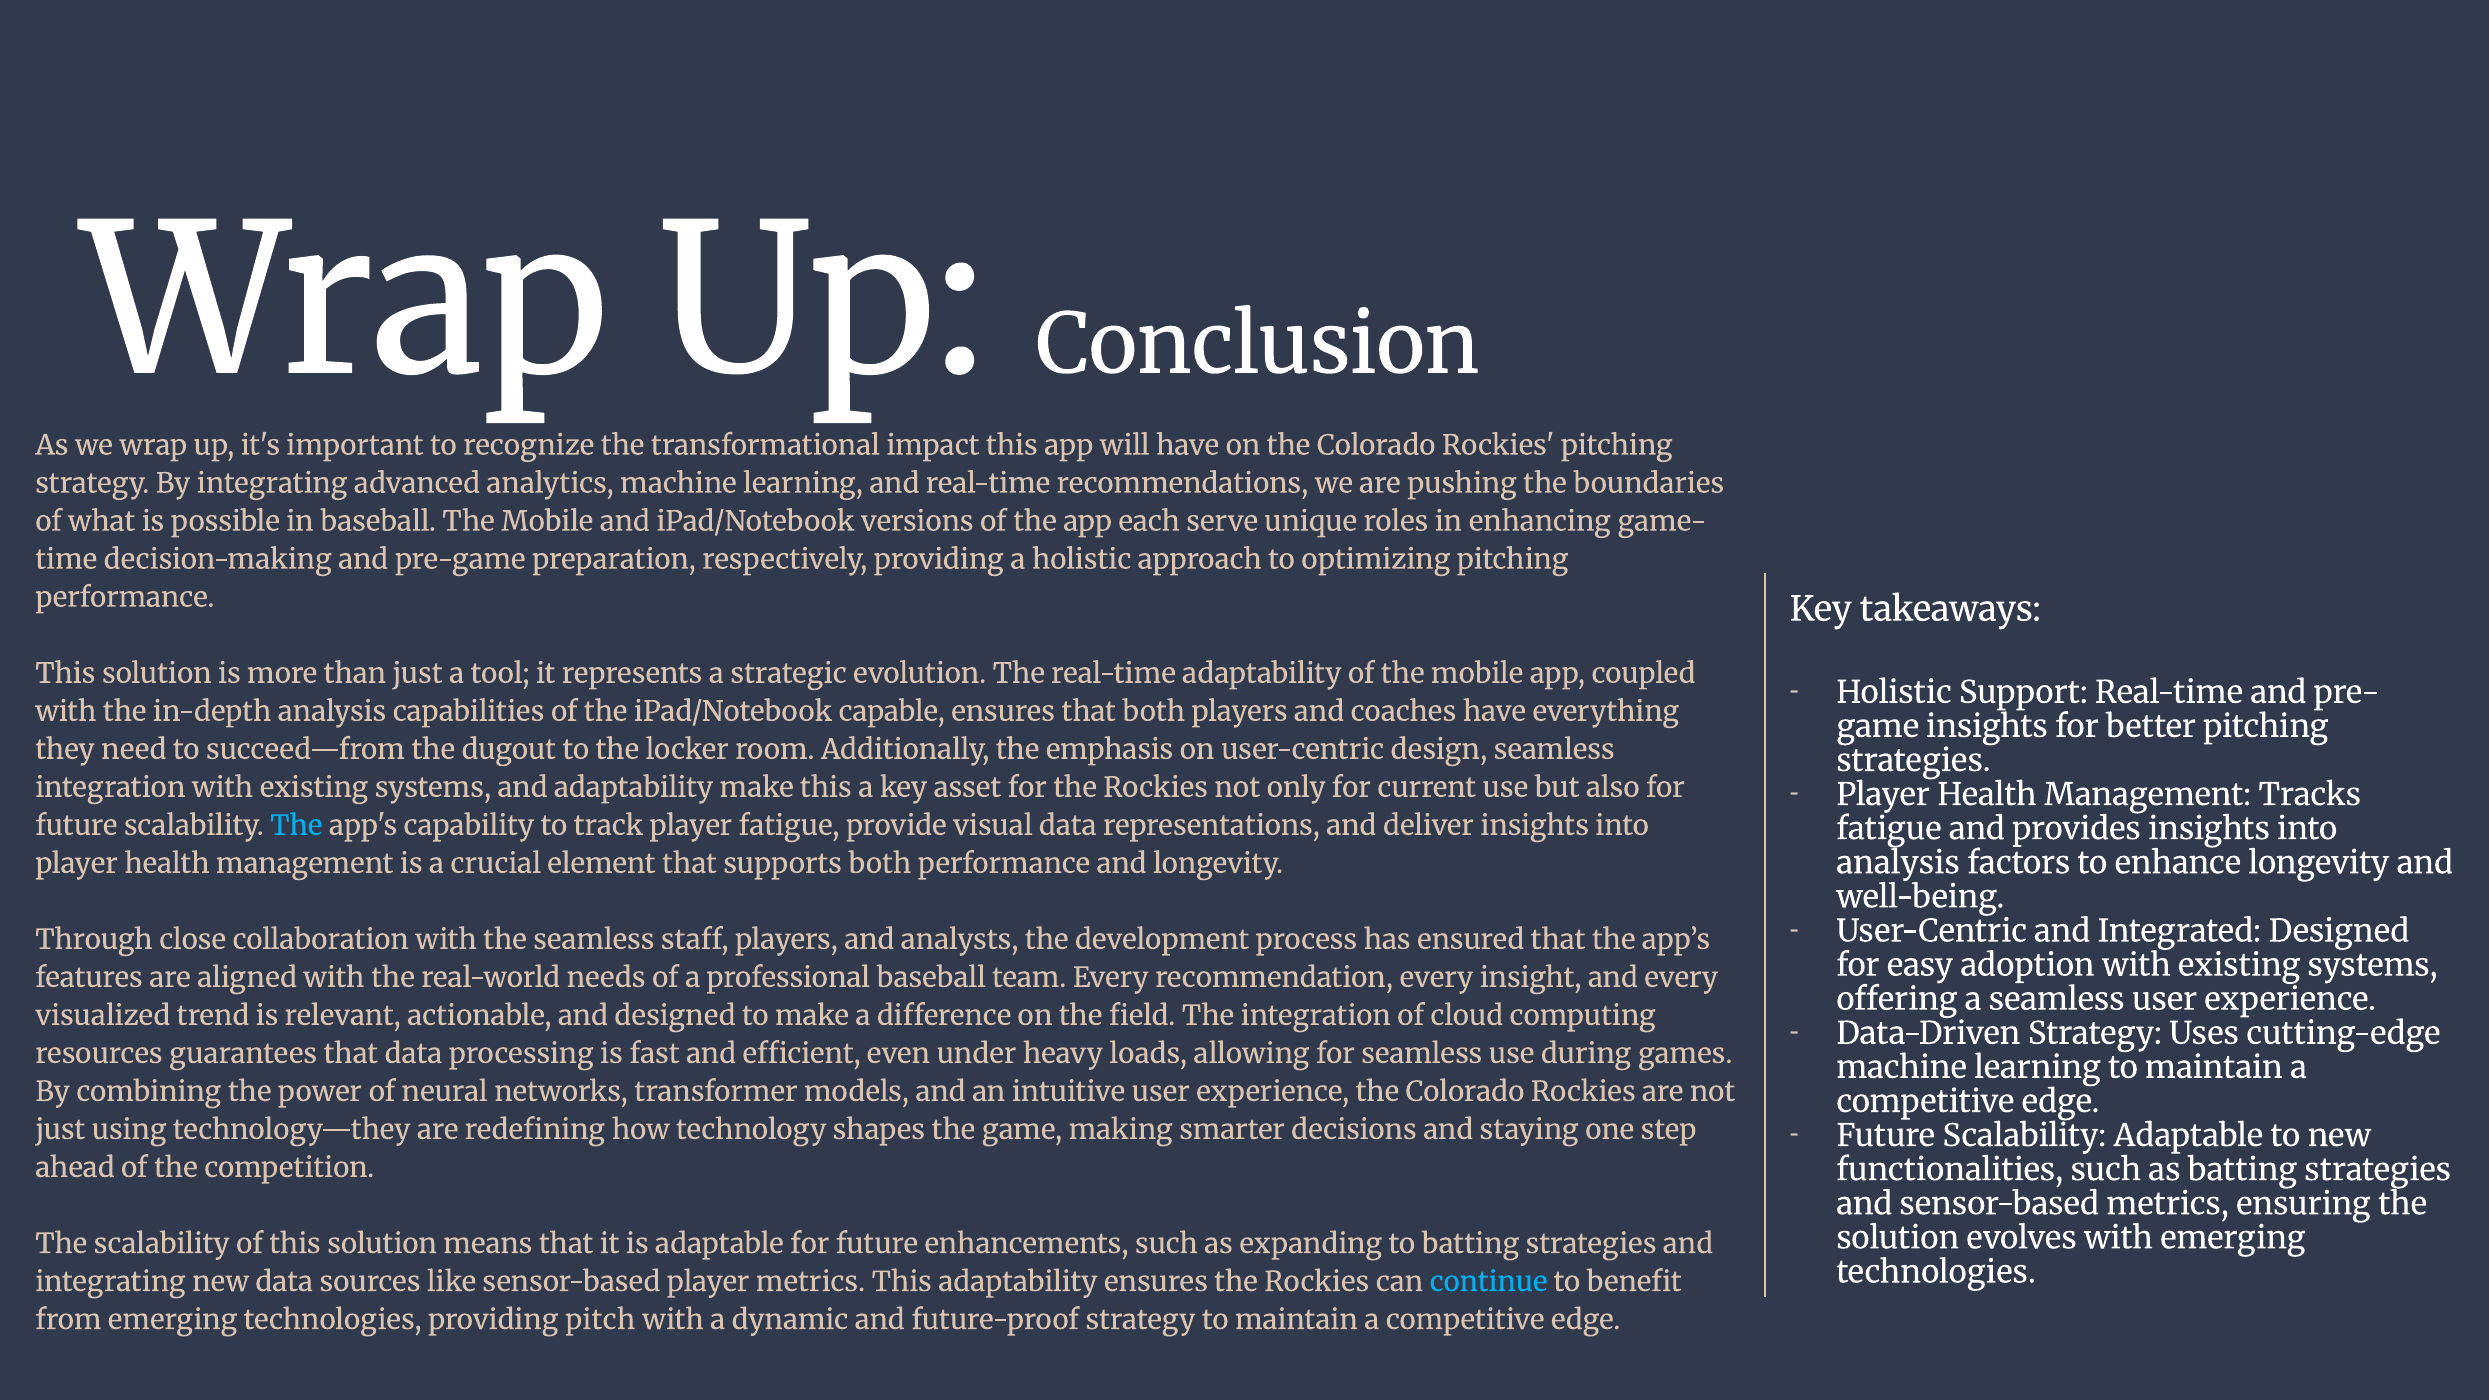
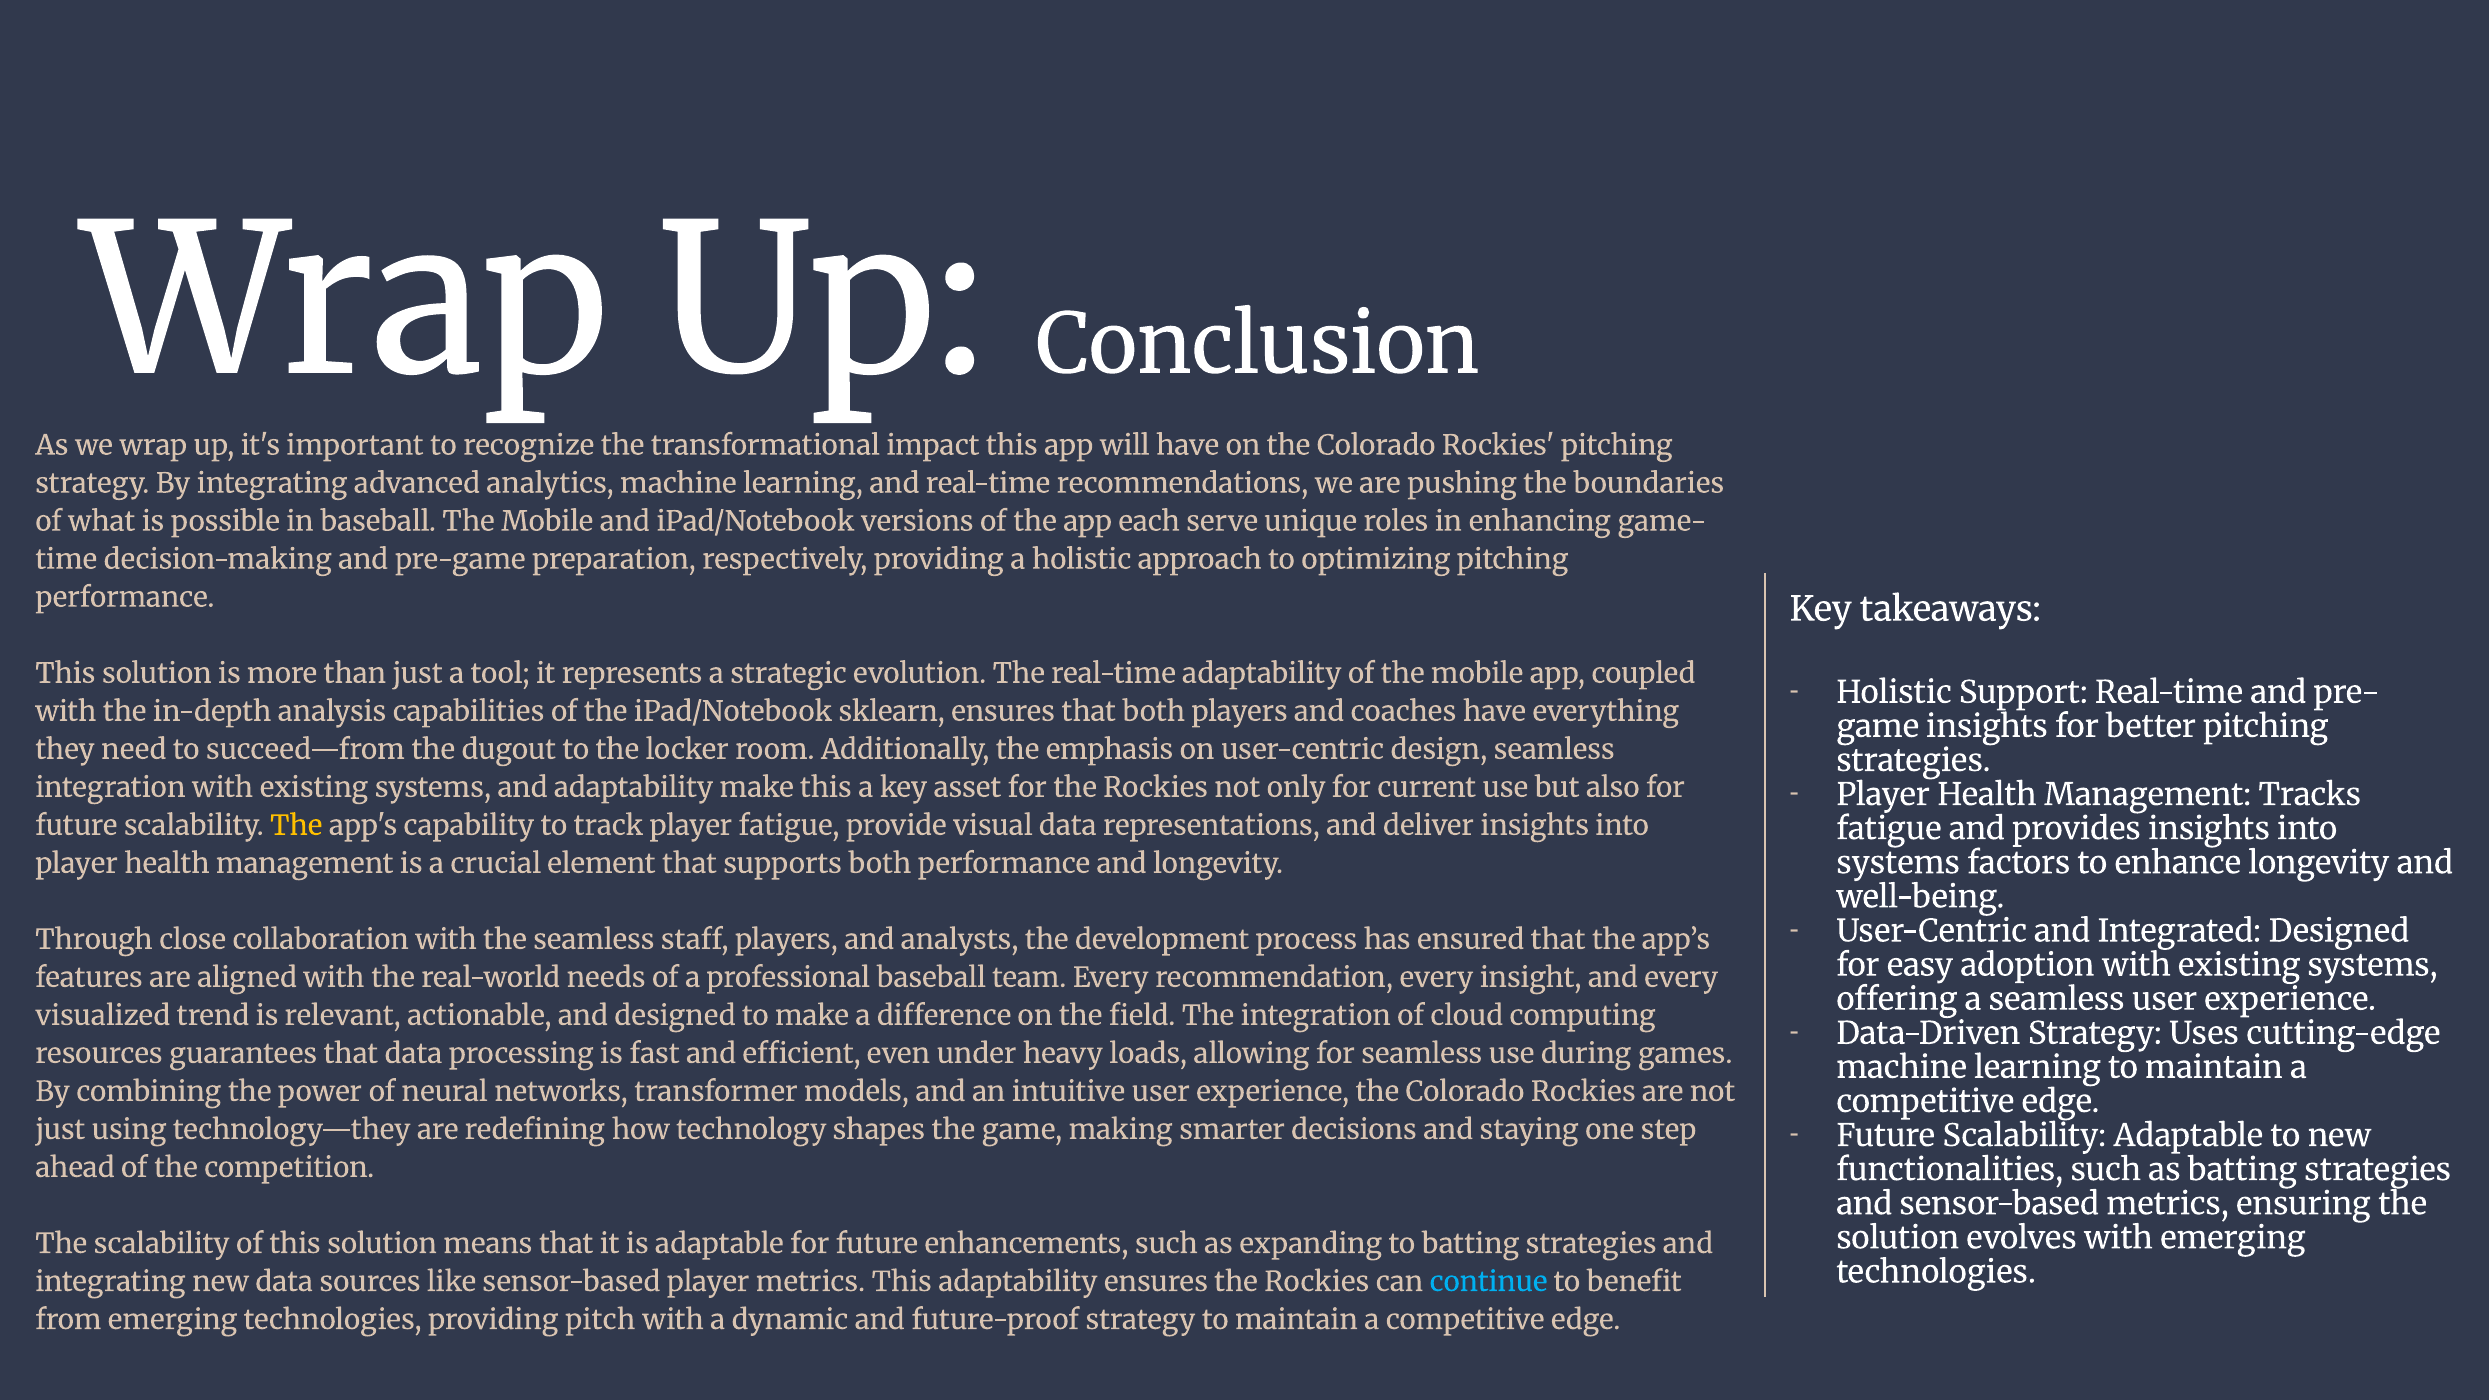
capable: capable -> sklearn
The at (296, 826) colour: light blue -> yellow
analysis at (1898, 863): analysis -> systems
